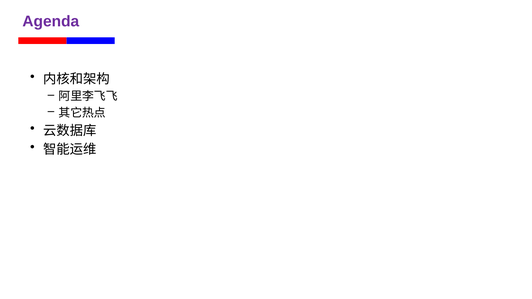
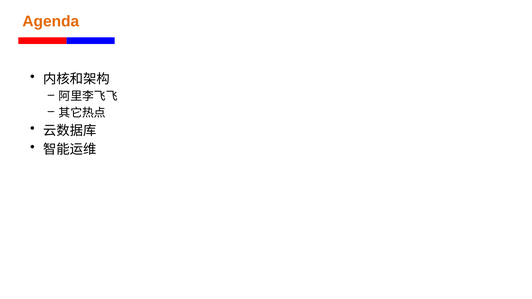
Agenda colour: purple -> orange
